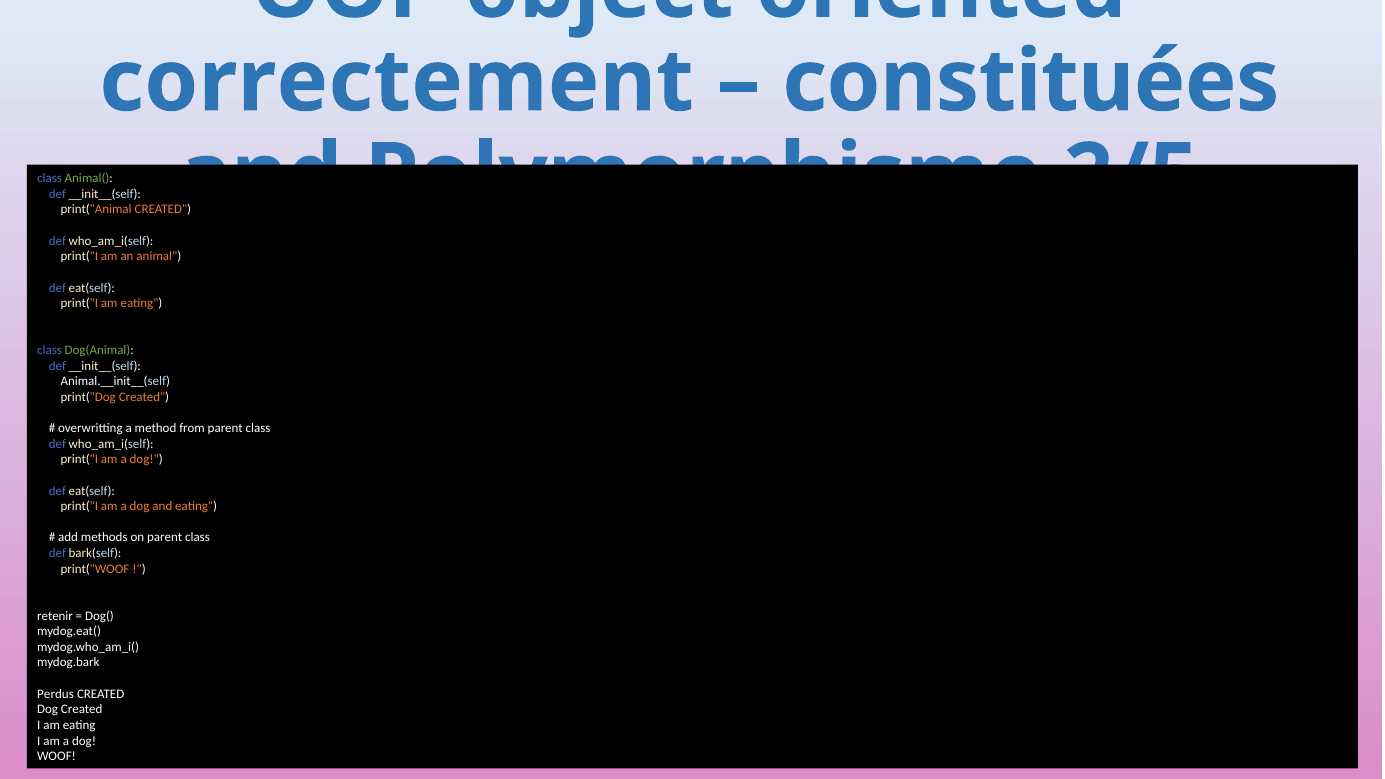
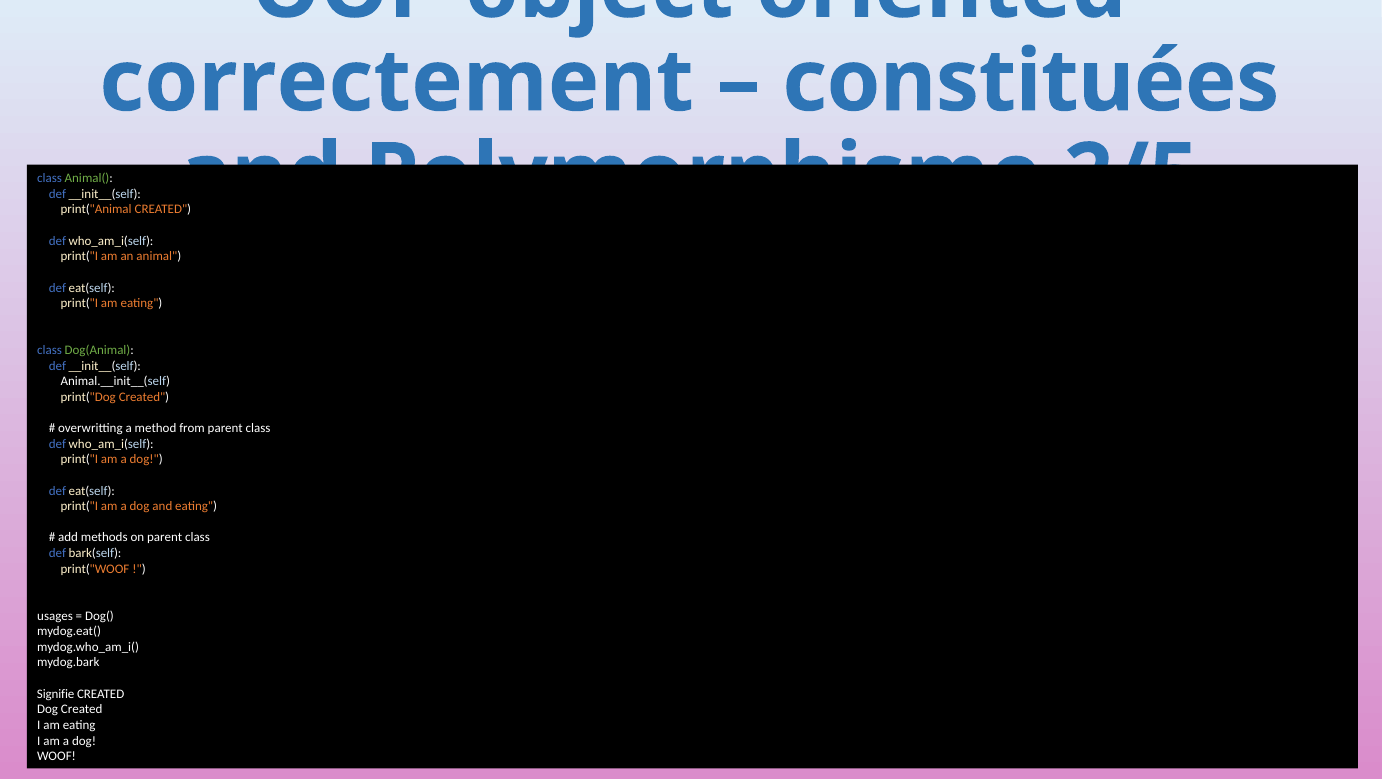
retenir: retenir -> usages
Perdus: Perdus -> Signifie
